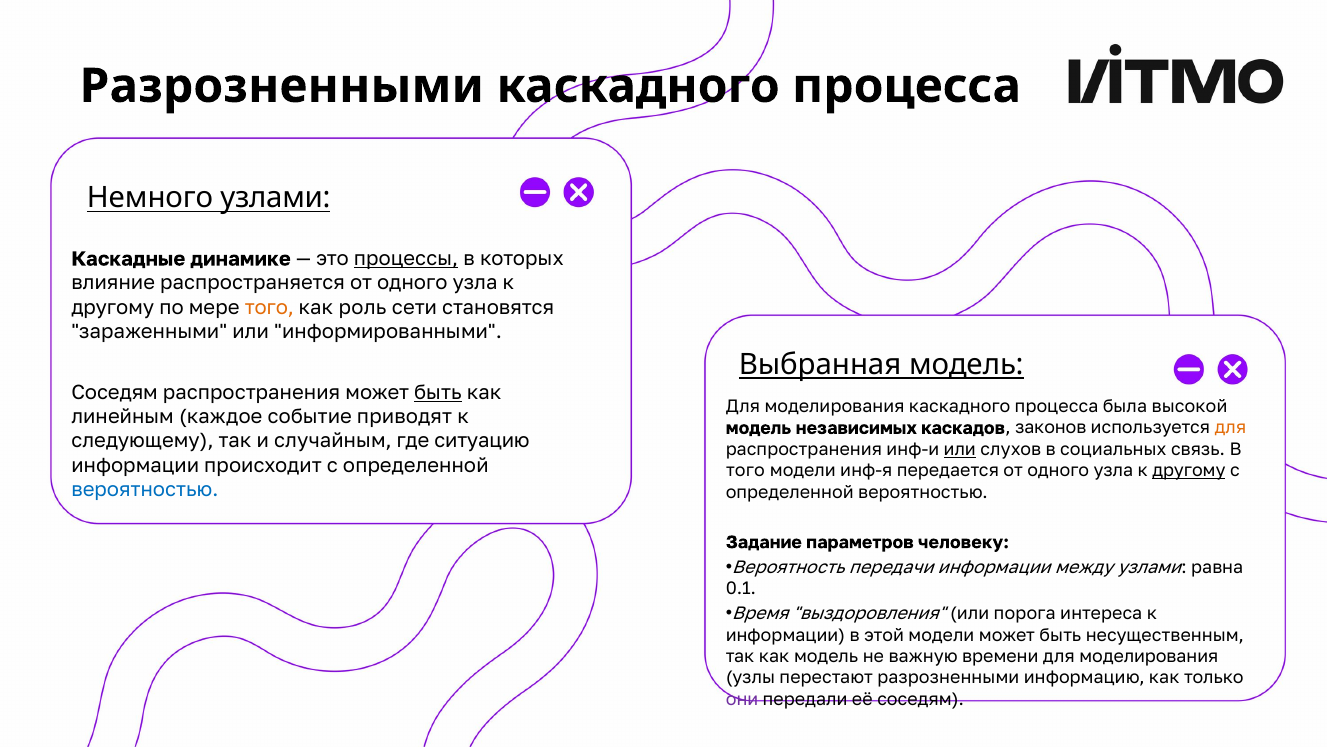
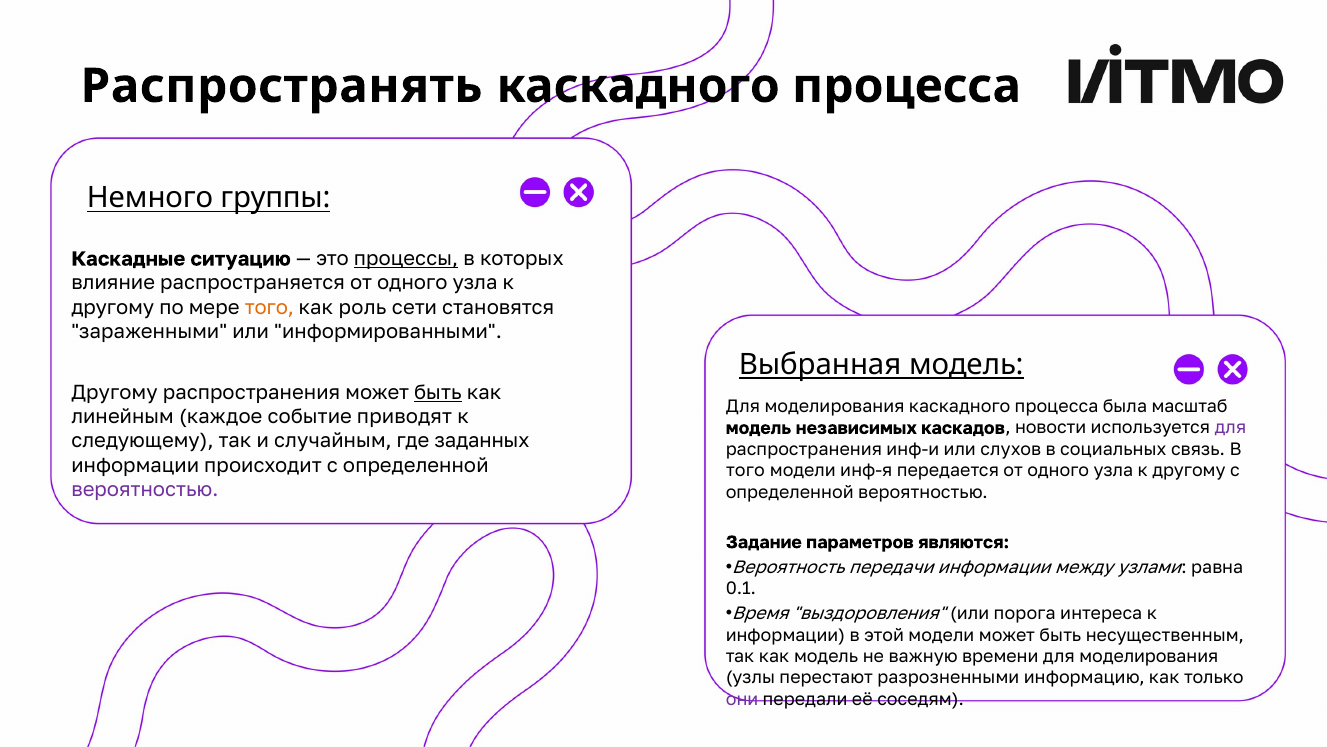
Разрозненными at (282, 86): Разрозненными -> Распространять
Немного узлами: узлами -> группы
динамике: динамике -> ситуацию
Соседям at (115, 392): Соседям -> Другому
высокой: высокой -> масштаб
законов: законов -> новости
для at (1230, 428) colour: orange -> purple
ситуацию: ситуацию -> заданных
или at (960, 449) underline: present -> none
другому at (1189, 471) underline: present -> none
вероятностью at (145, 490) colour: blue -> purple
человеку: человеку -> являются
